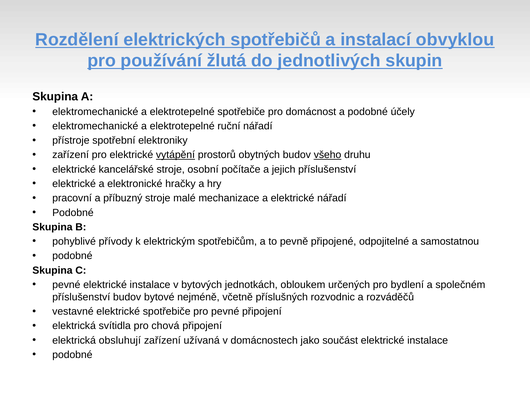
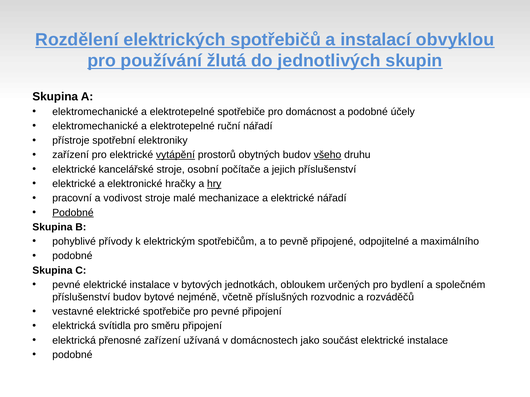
hry underline: none -> present
příbuzný: příbuzný -> vodivost
Podobné at (73, 213) underline: none -> present
samostatnou: samostatnou -> maximálního
chová: chová -> směru
obsluhují: obsluhují -> přenosné
